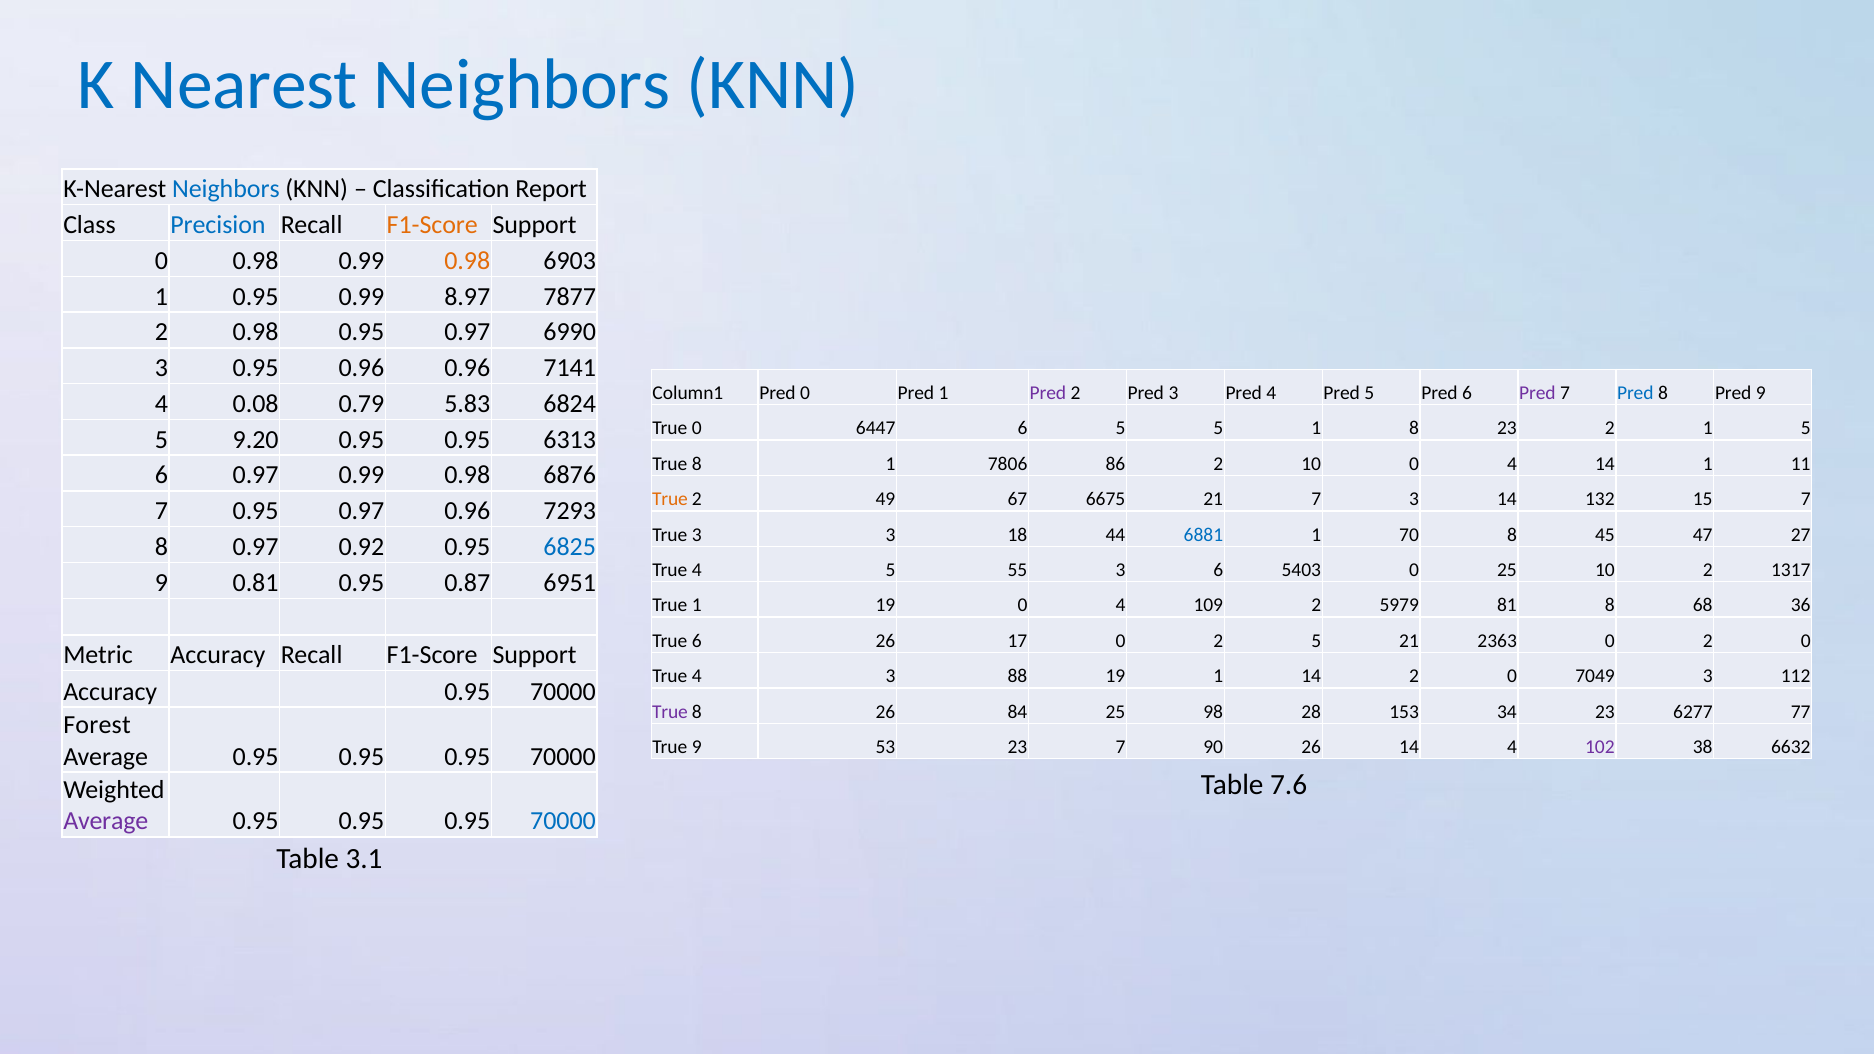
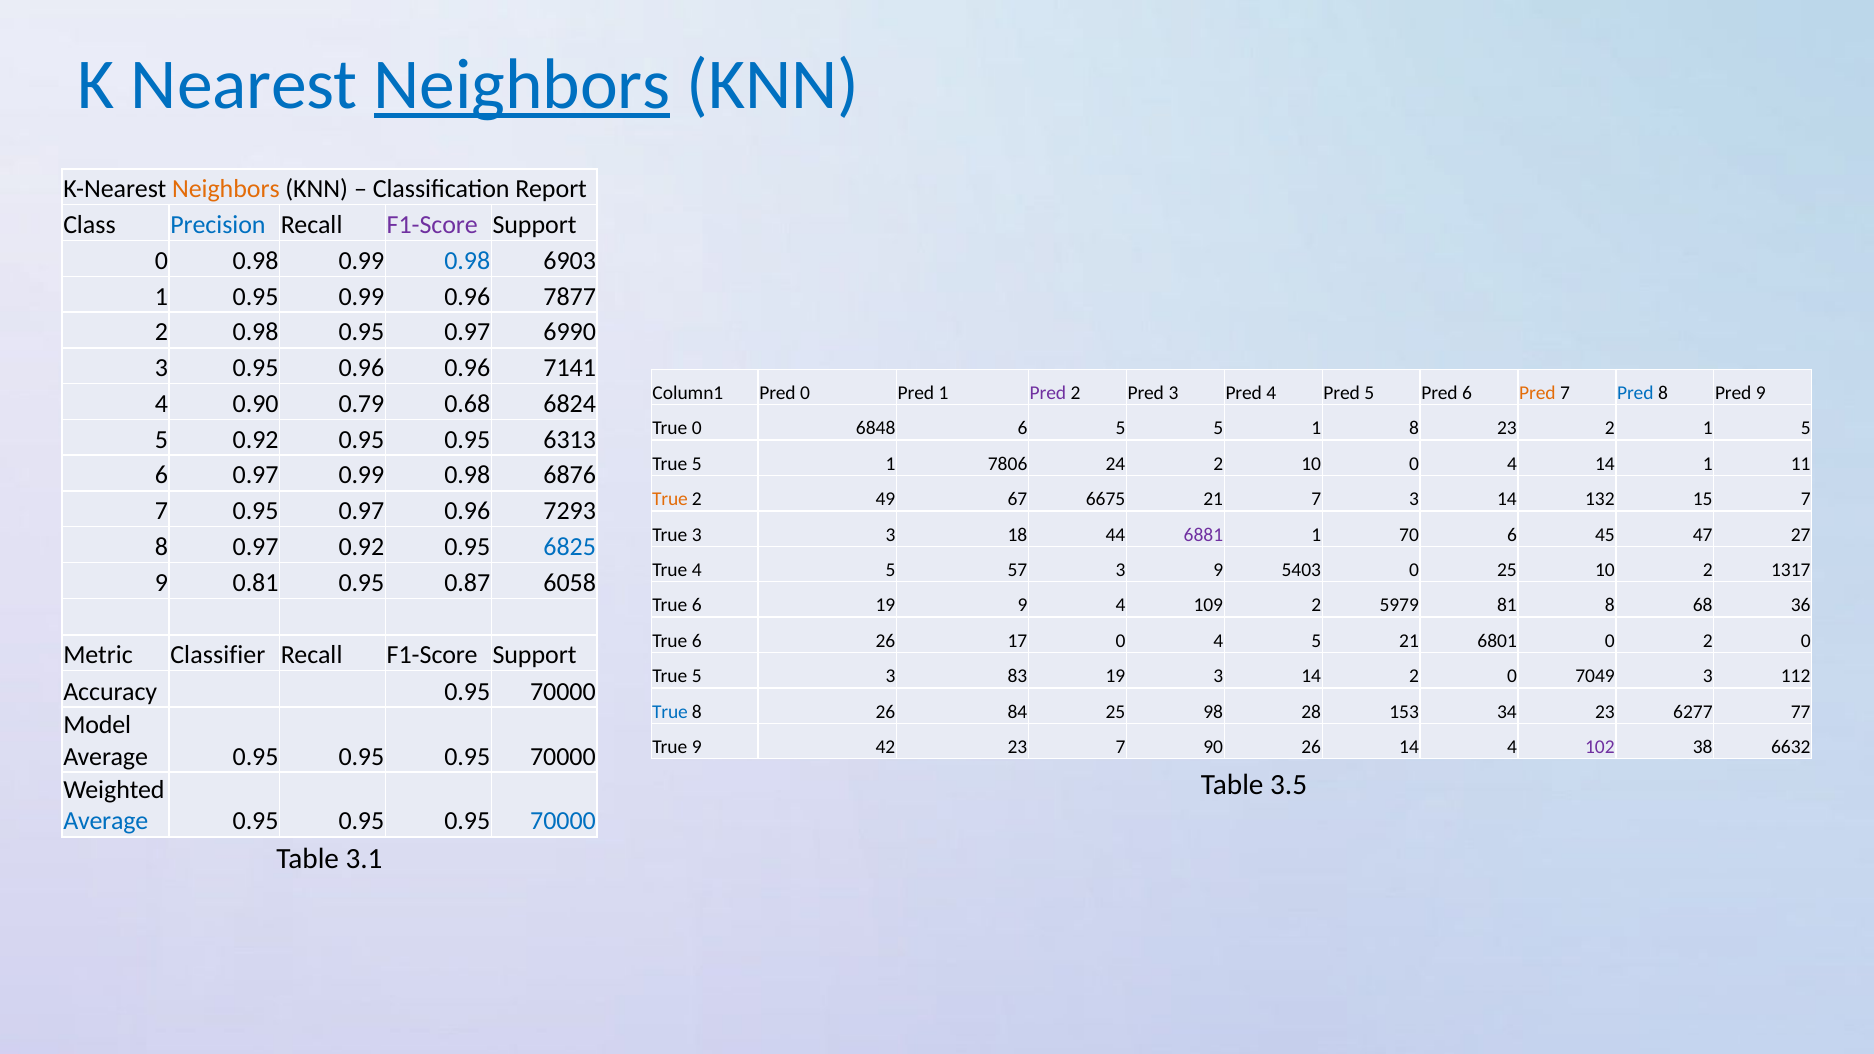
Neighbors at (522, 85) underline: none -> present
Neighbors at (226, 189) colour: blue -> orange
F1-Score at (432, 225) colour: orange -> purple
0.98 at (467, 261) colour: orange -> blue
0.99 8.97: 8.97 -> 0.96
Pred at (1537, 393) colour: purple -> orange
0.08: 0.08 -> 0.90
5.83: 5.83 -> 0.68
6447: 6447 -> 6848
5 9.20: 9.20 -> 0.92
8 at (697, 464): 8 -> 5
86: 86 -> 24
6881 colour: blue -> purple
70 8: 8 -> 6
55: 55 -> 57
3 6: 6 -> 9
6951: 6951 -> 6058
1 at (697, 605): 1 -> 6
19 0: 0 -> 9
17 0 2: 2 -> 4
2363: 2363 -> 6801
Metric Accuracy: Accuracy -> Classifier
4 at (697, 676): 4 -> 5
88: 88 -> 83
19 1: 1 -> 3
True at (670, 712) colour: purple -> blue
Forest: Forest -> Model
53: 53 -> 42
7.6: 7.6 -> 3.5
Average at (106, 821) colour: purple -> blue
